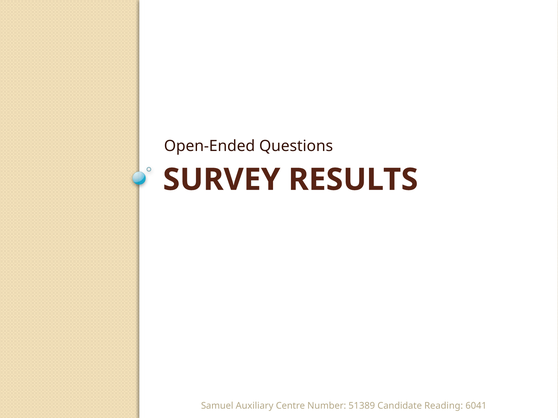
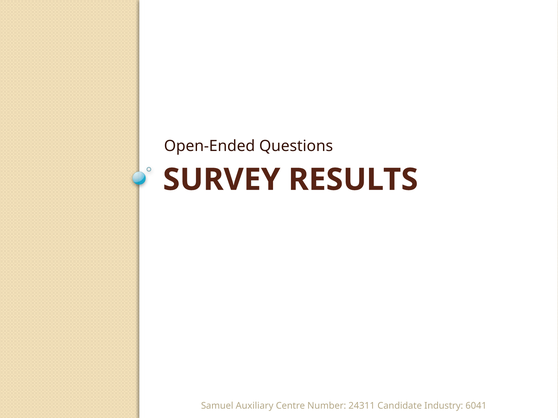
51389: 51389 -> 24311
Reading: Reading -> Industry
